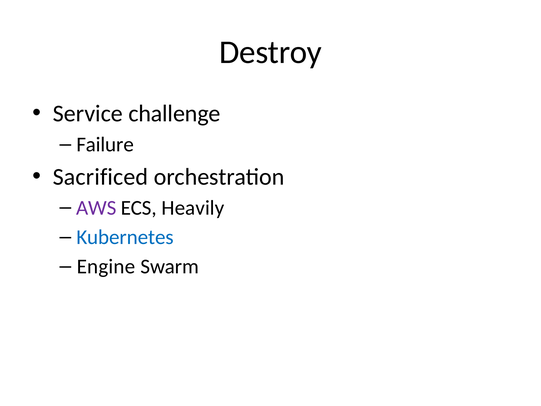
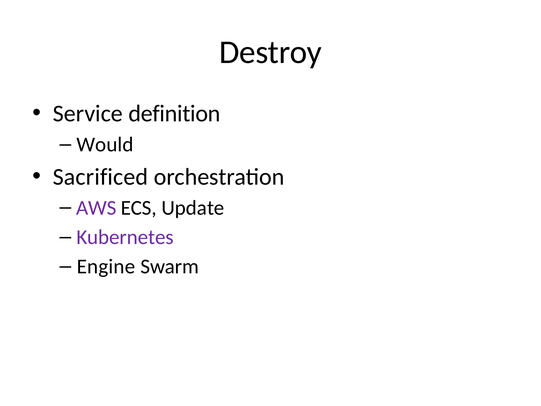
challenge: challenge -> definition
Failure: Failure -> Would
Heavily: Heavily -> Update
Kubernetes colour: blue -> purple
